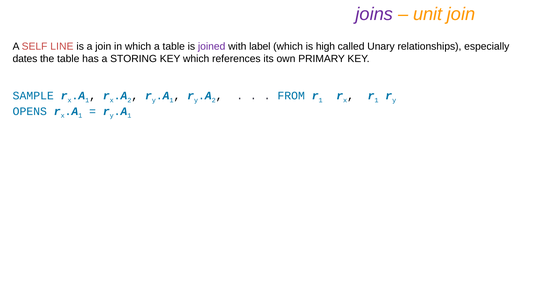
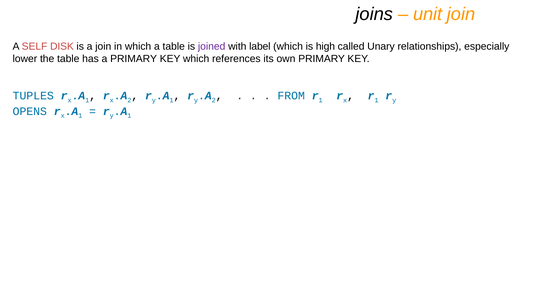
joins colour: purple -> black
LINE: LINE -> DISK
dates: dates -> lower
a STORING: STORING -> PRIMARY
SAMPLE: SAMPLE -> TUPLES
